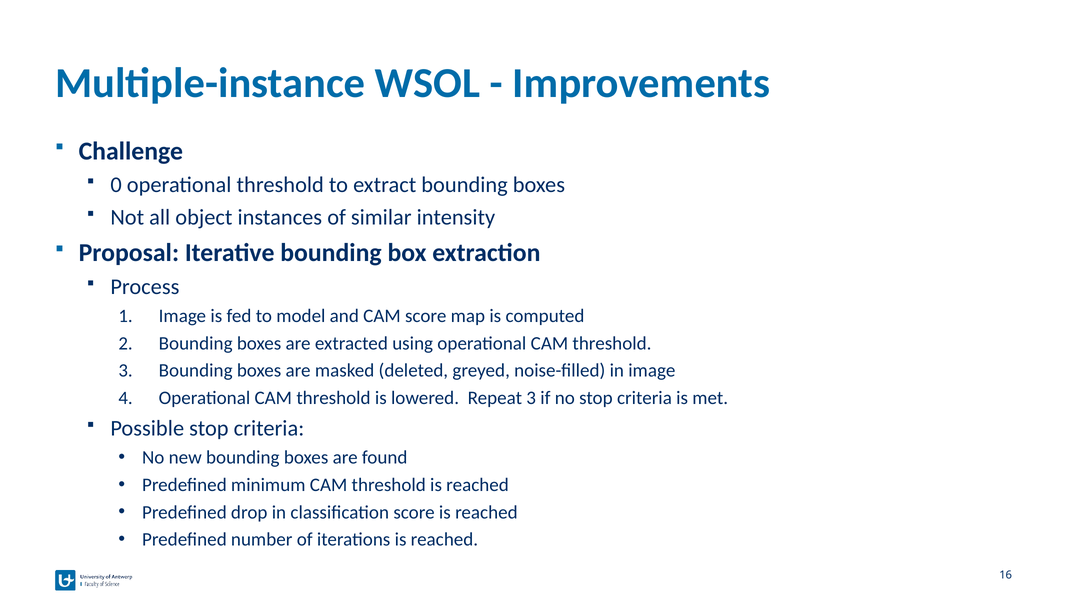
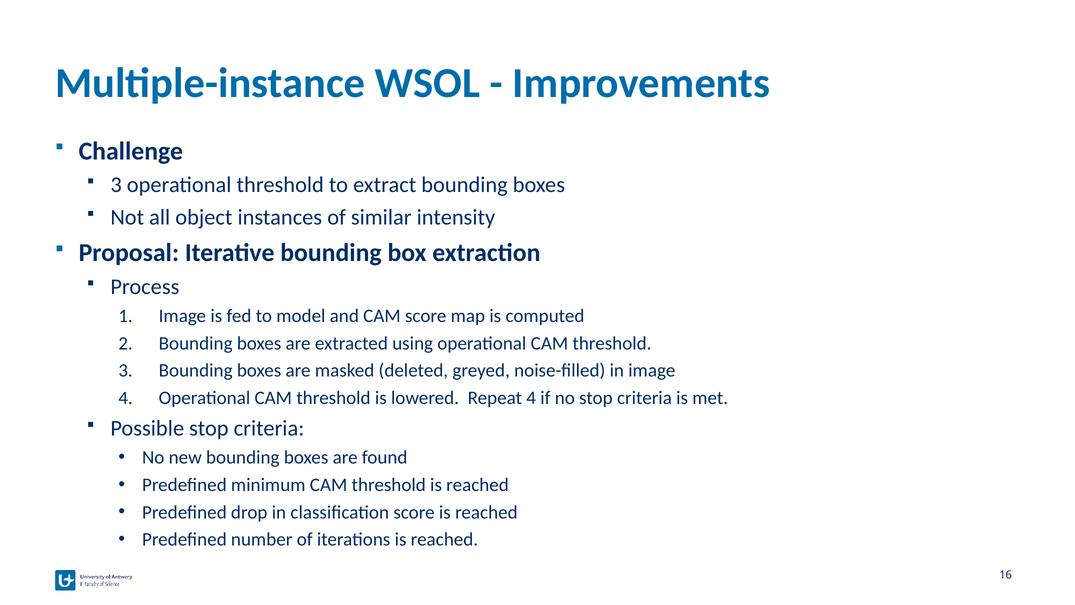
0 at (116, 185): 0 -> 3
Repeat 3: 3 -> 4
